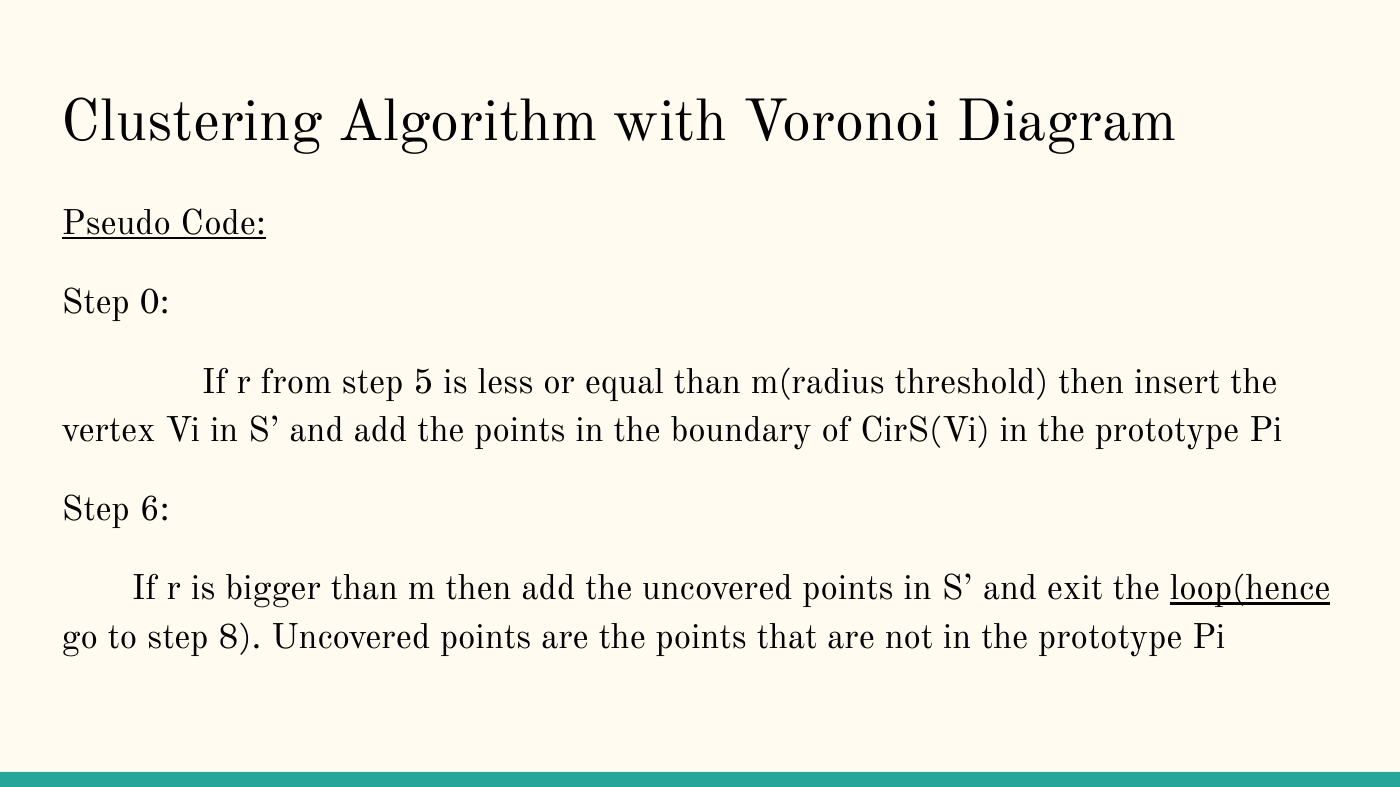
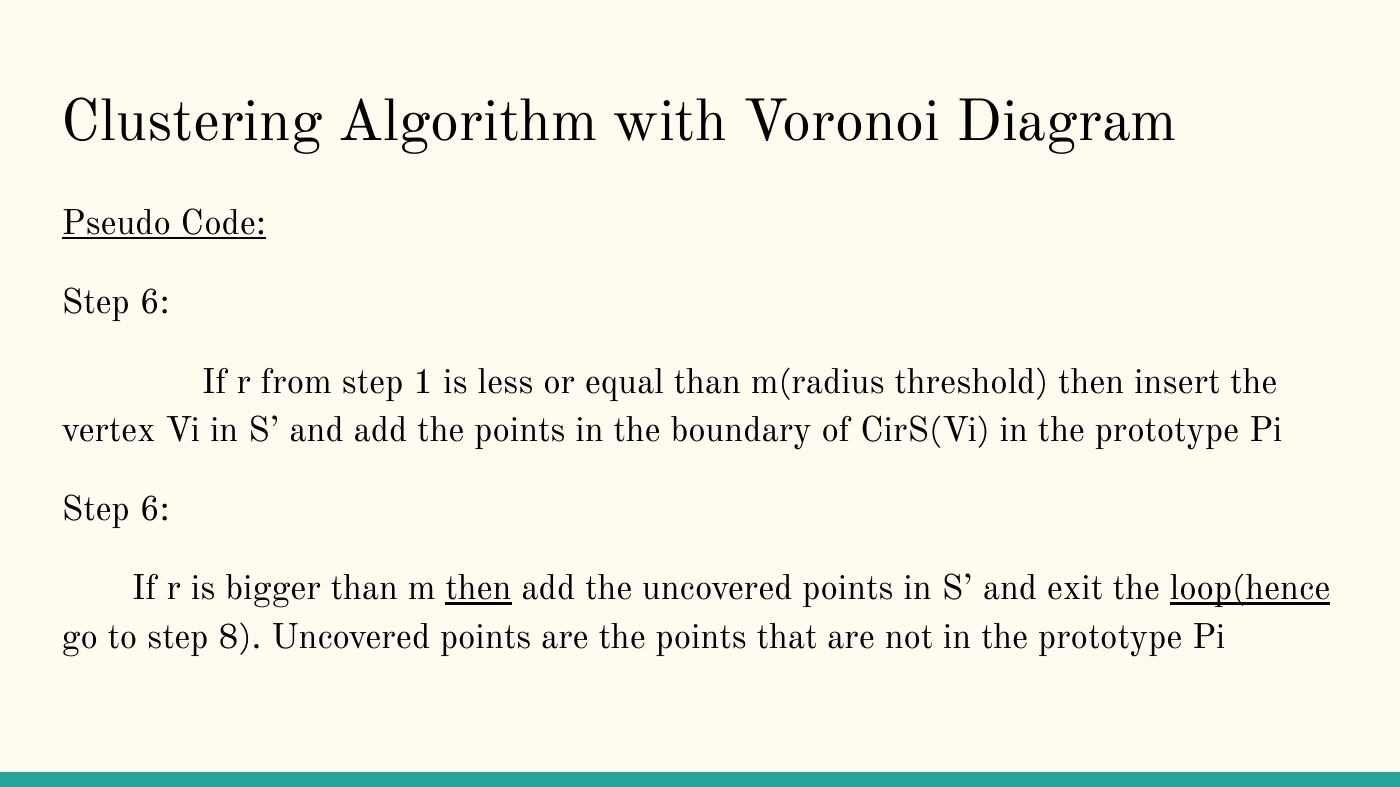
0 at (155, 302): 0 -> 6
5: 5 -> 1
then at (478, 589) underline: none -> present
